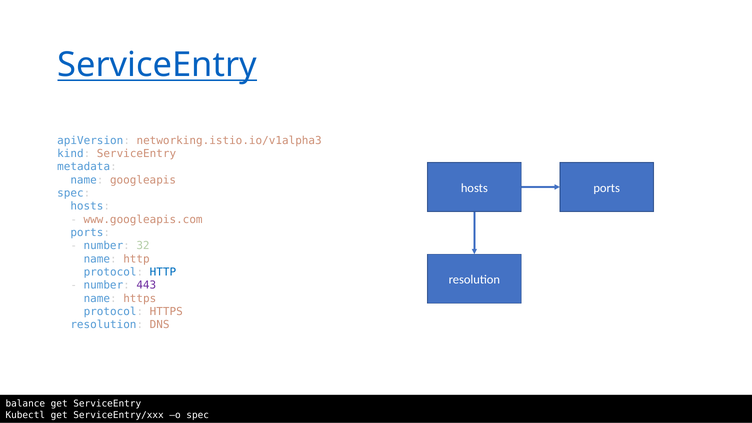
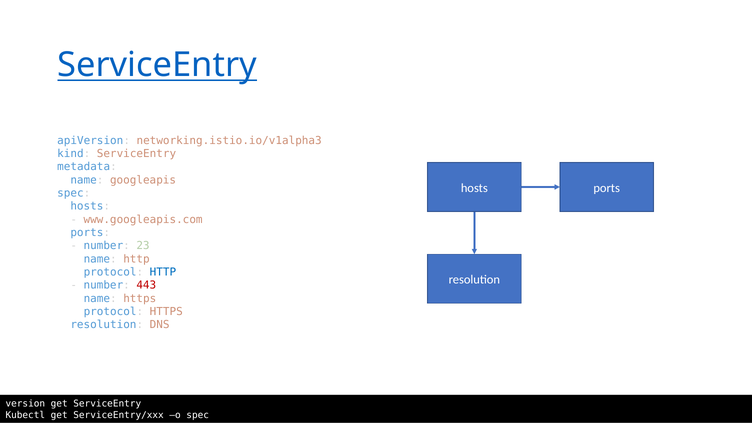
32: 32 -> 23
443 colour: purple -> red
balance: balance -> version
